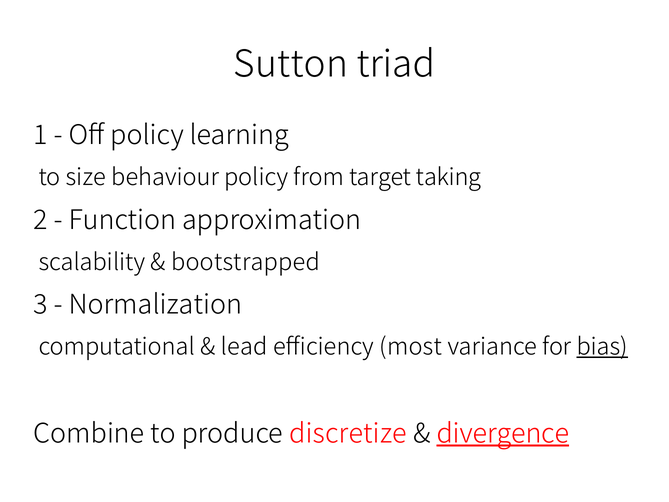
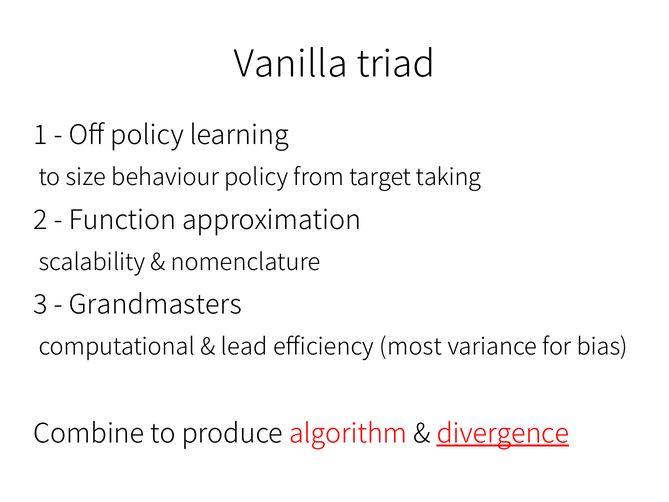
Sutton: Sutton -> Vanilla
bootstrapped: bootstrapped -> nomenclature
Normalization: Normalization -> Grandmasters
bias underline: present -> none
discretize: discretize -> algorithm
